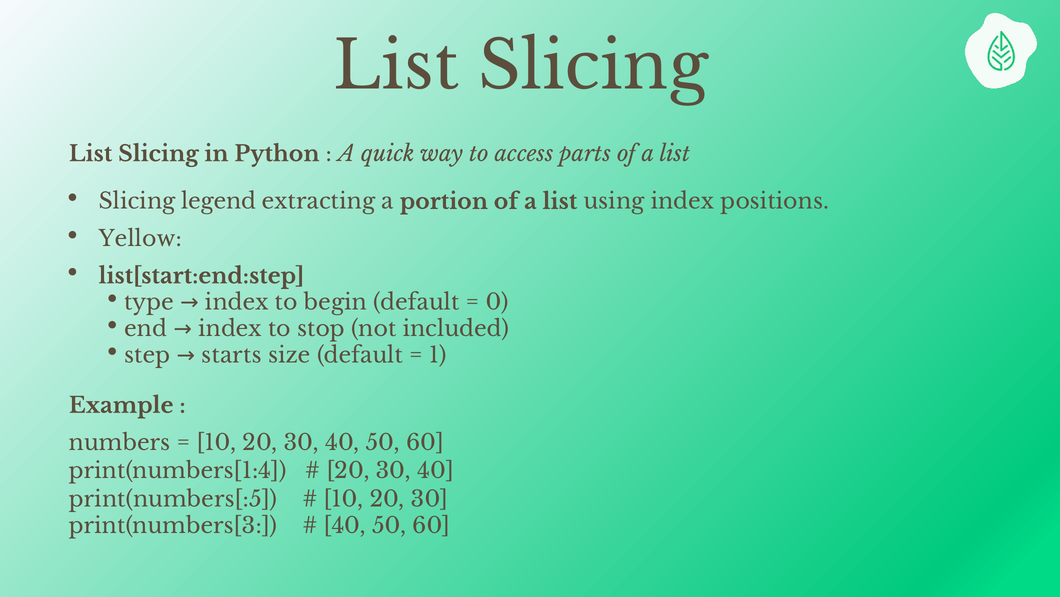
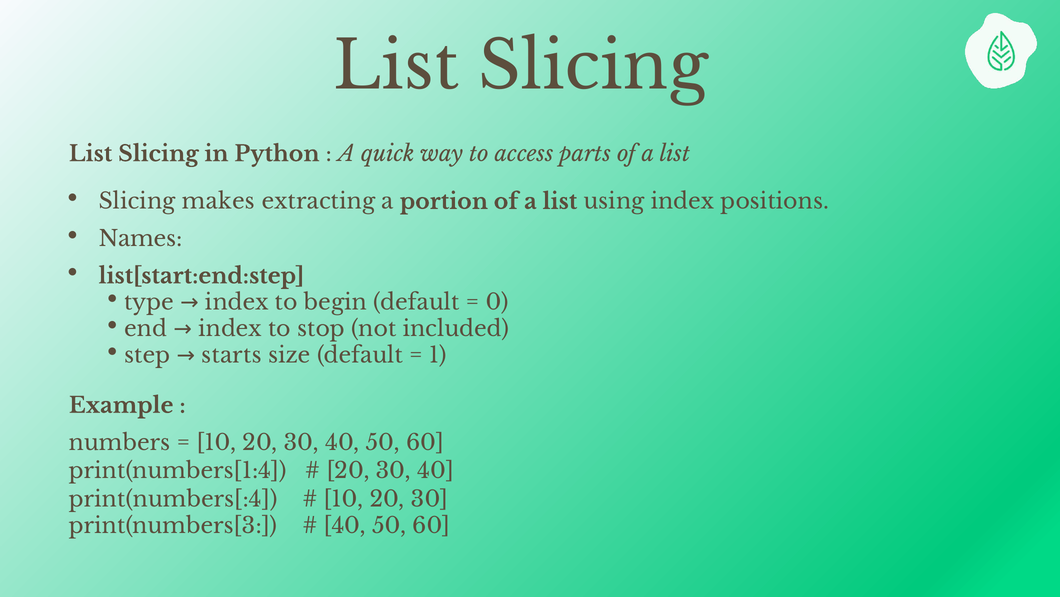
legend: legend -> makes
Yellow: Yellow -> Names
print(numbers[:5: print(numbers[:5 -> print(numbers[:4
